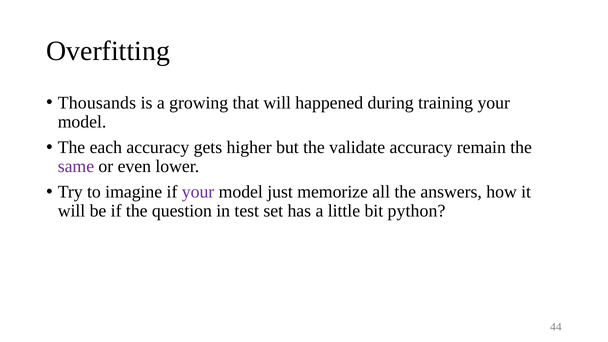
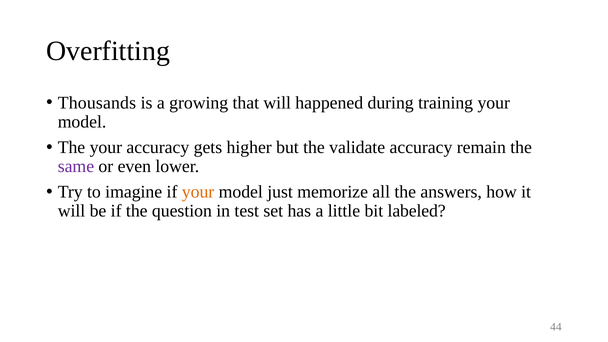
The each: each -> your
your at (198, 192) colour: purple -> orange
python: python -> labeled
